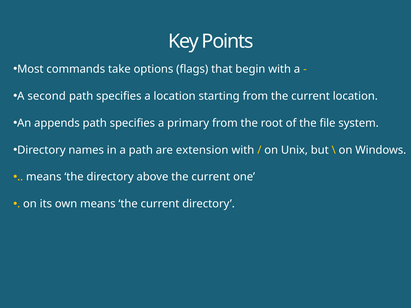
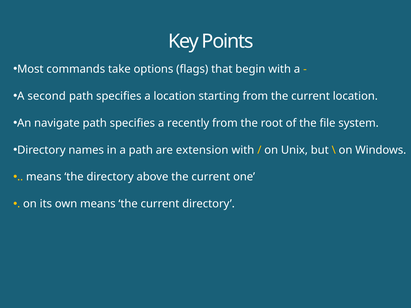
appends: appends -> navigate
primary: primary -> recently
